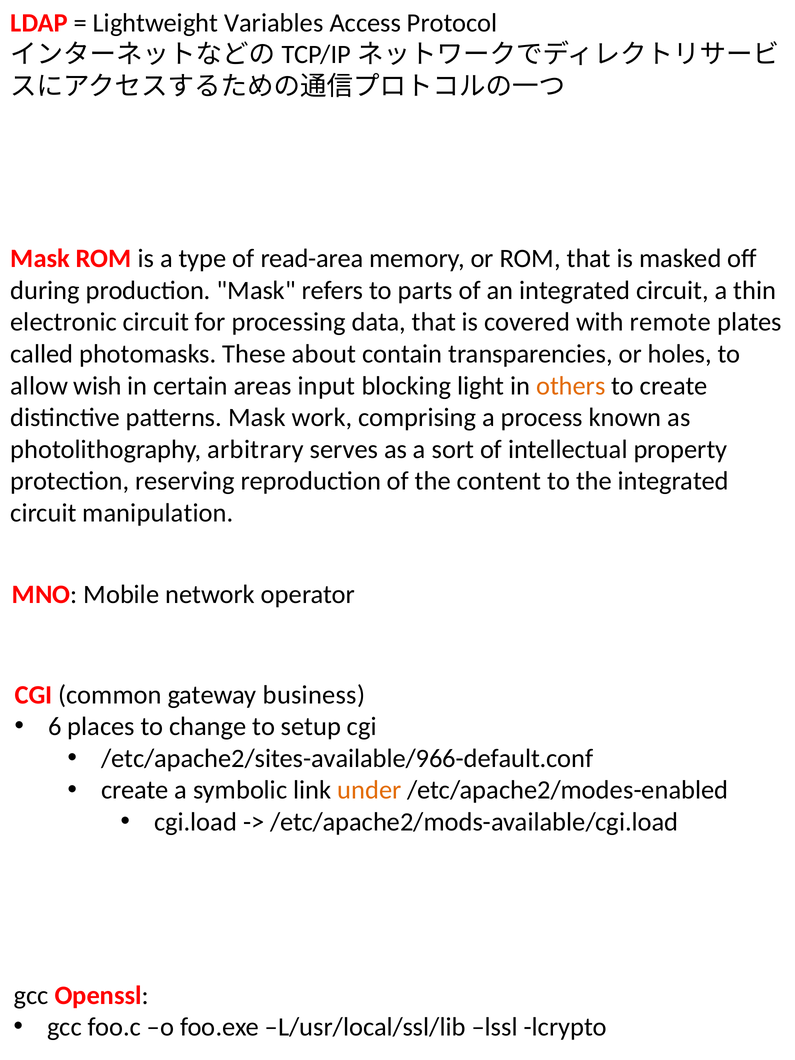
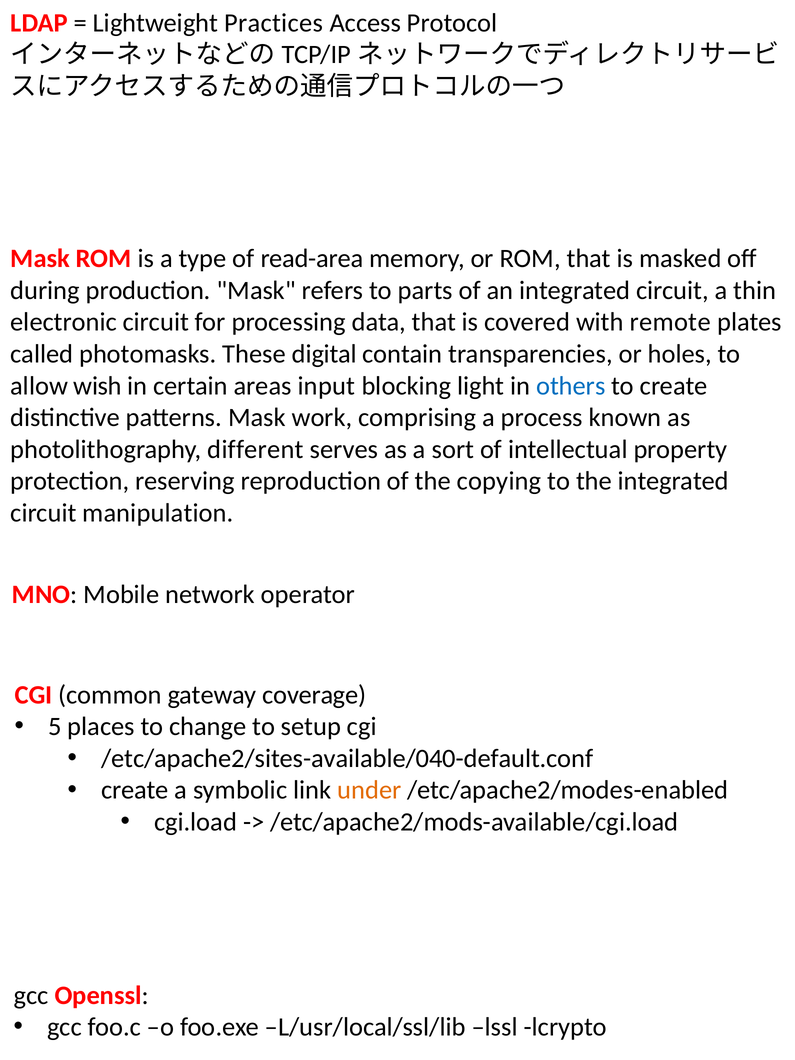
Variables: Variables -> Practices
about: about -> digital
others colour: orange -> blue
arbitrary: arbitrary -> different
content: content -> copying
business: business -> coverage
6: 6 -> 5
/etc/apache2/sites-available/966-default.conf: /etc/apache2/sites-available/966-default.conf -> /etc/apache2/sites-available/040-default.conf
